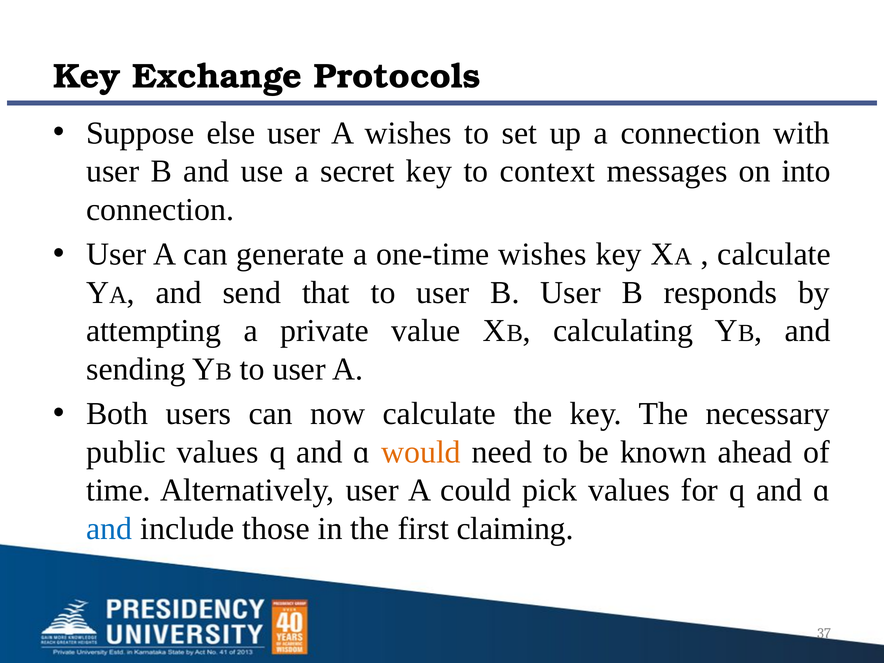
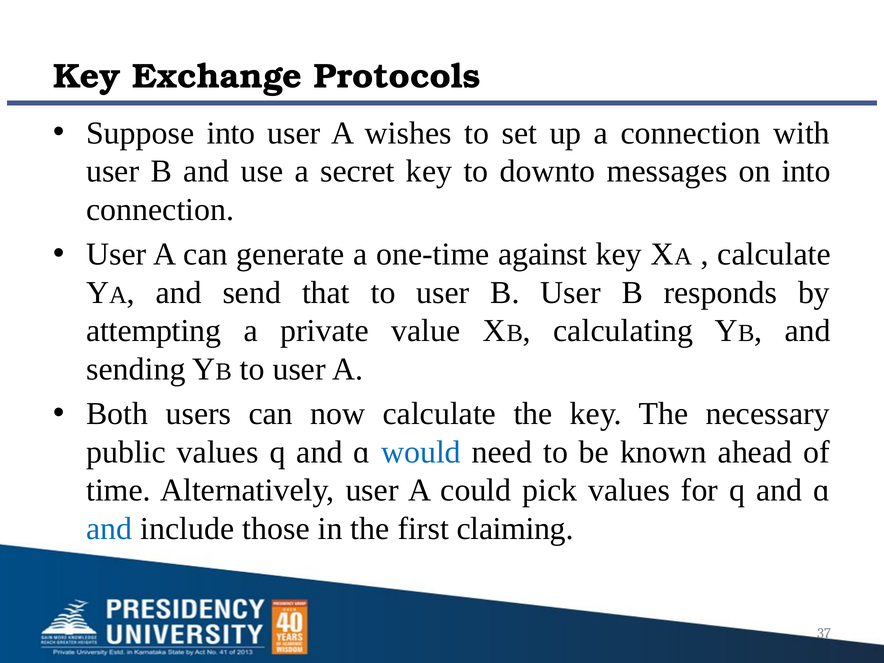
Suppose else: else -> into
context: context -> downto
one-time wishes: wishes -> against
would colour: orange -> blue
